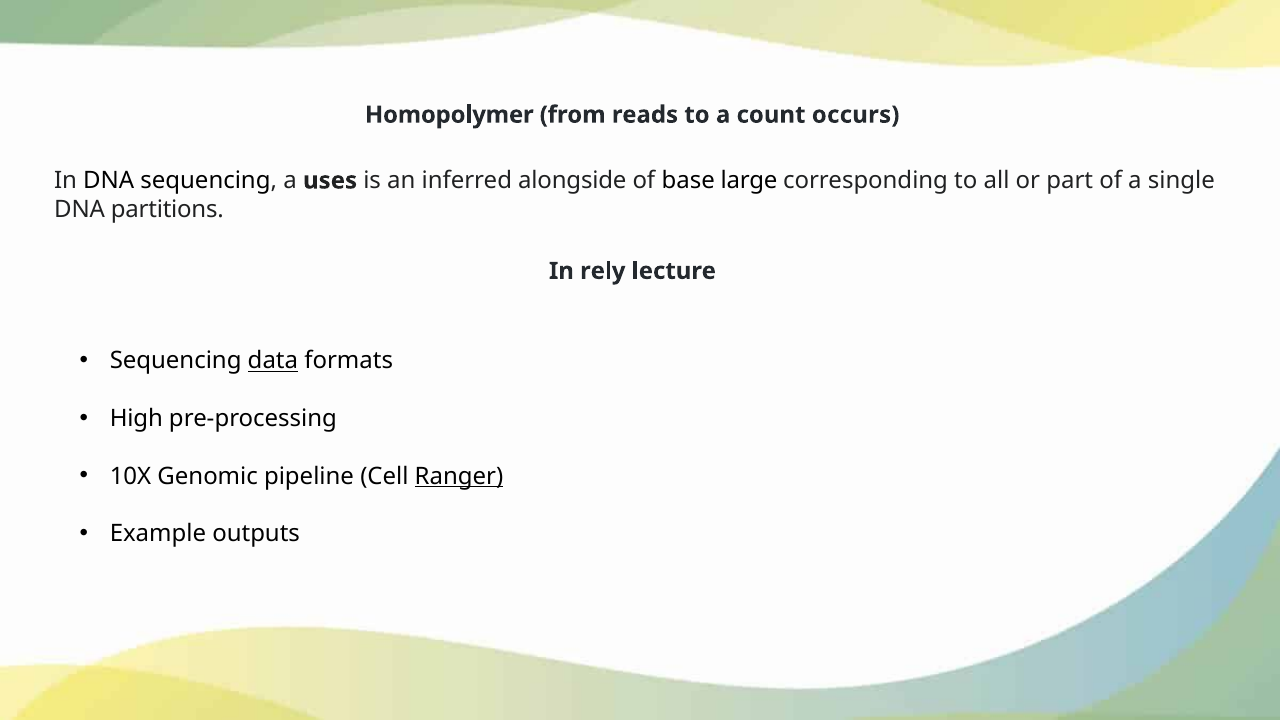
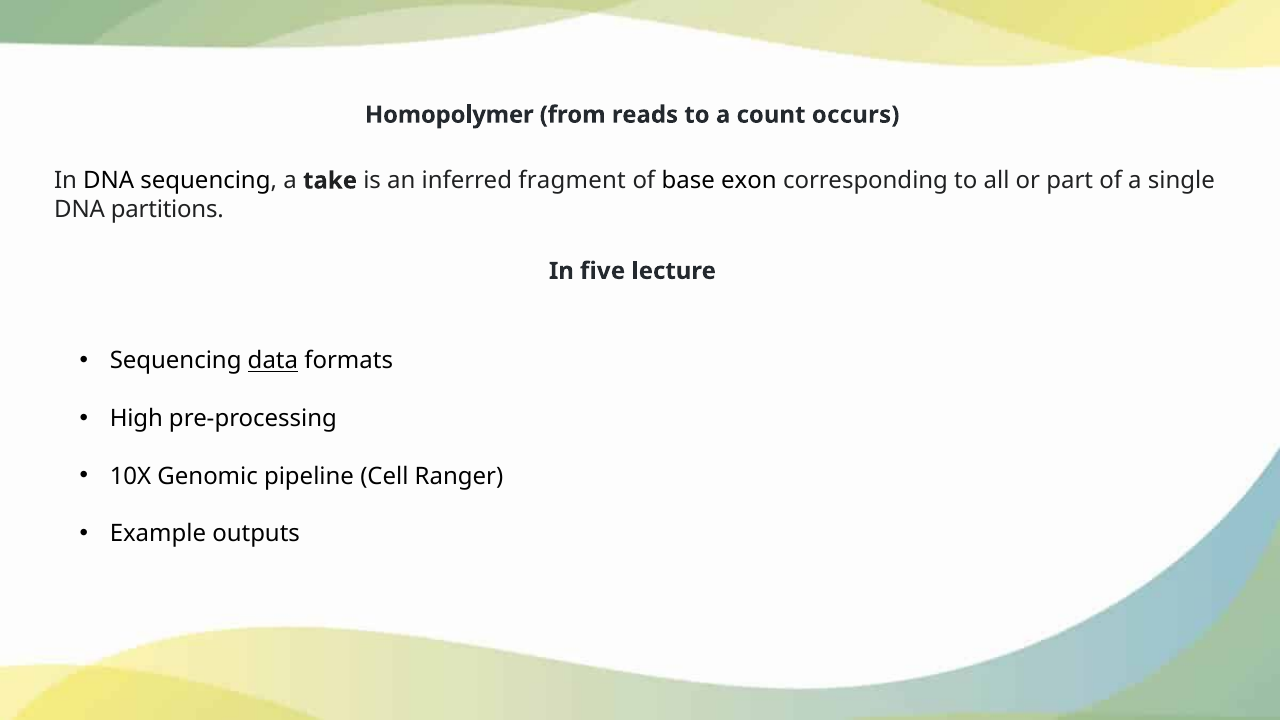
uses: uses -> take
alongside: alongside -> fragment
large: large -> exon
rely: rely -> five
Ranger underline: present -> none
